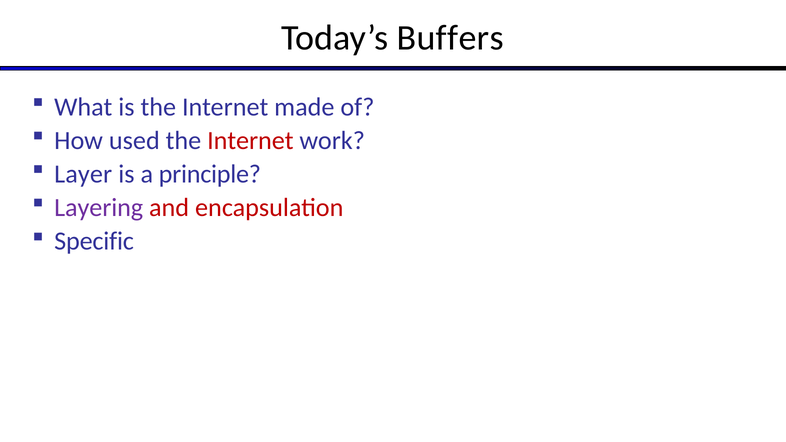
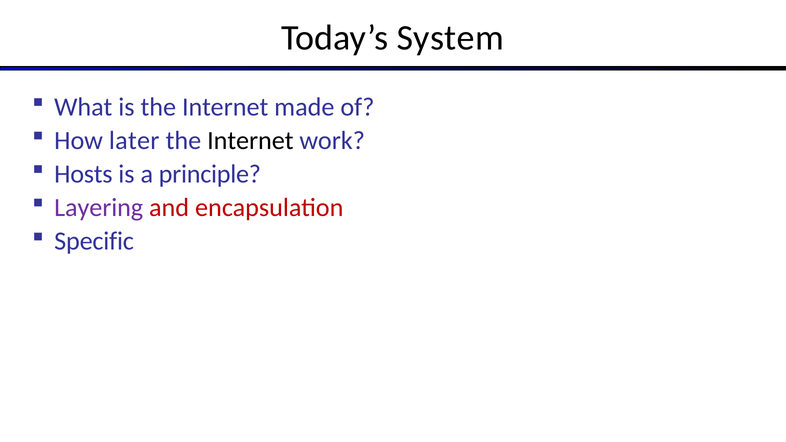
Buffers: Buffers -> System
used: used -> later
Internet at (250, 141) colour: red -> black
Layer: Layer -> Hosts
